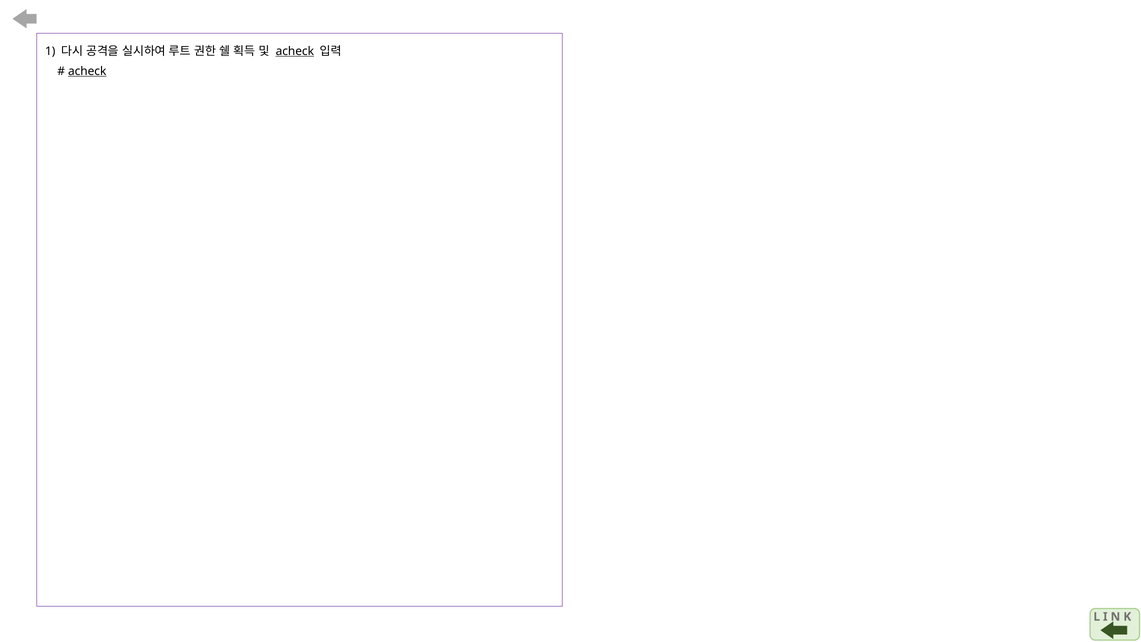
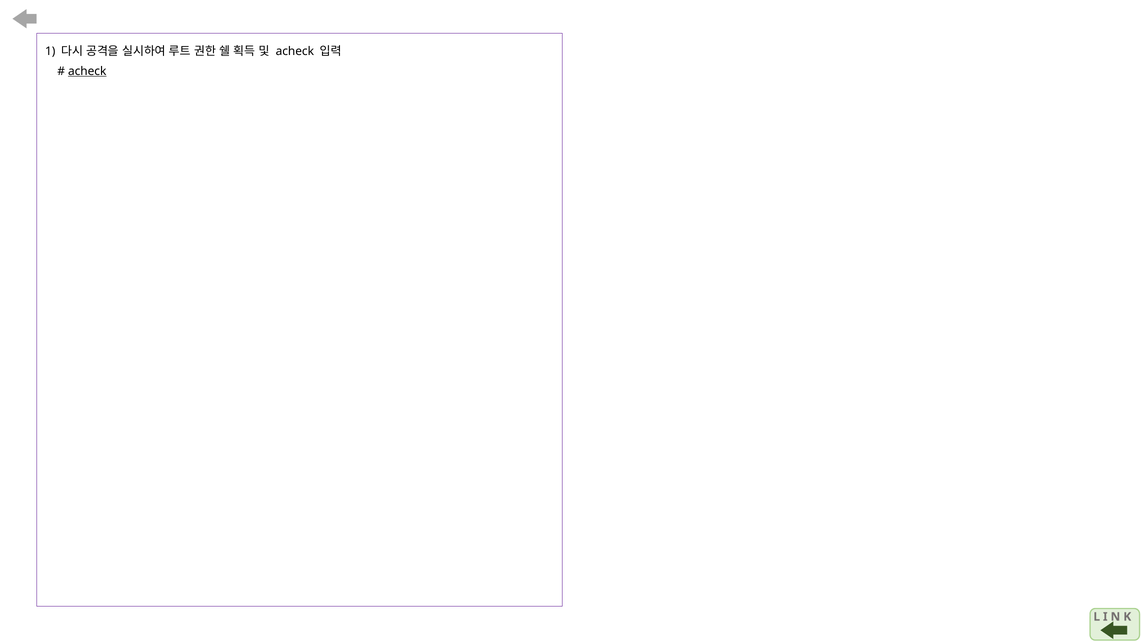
acheck at (295, 51) underline: present -> none
